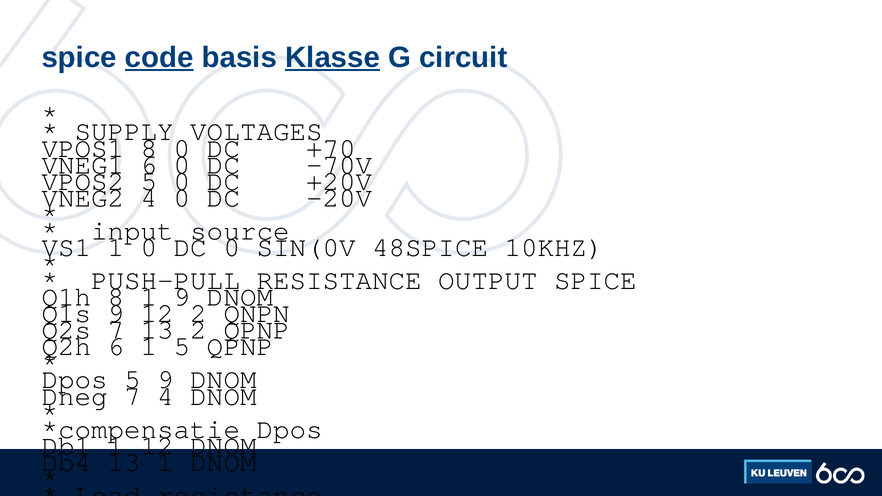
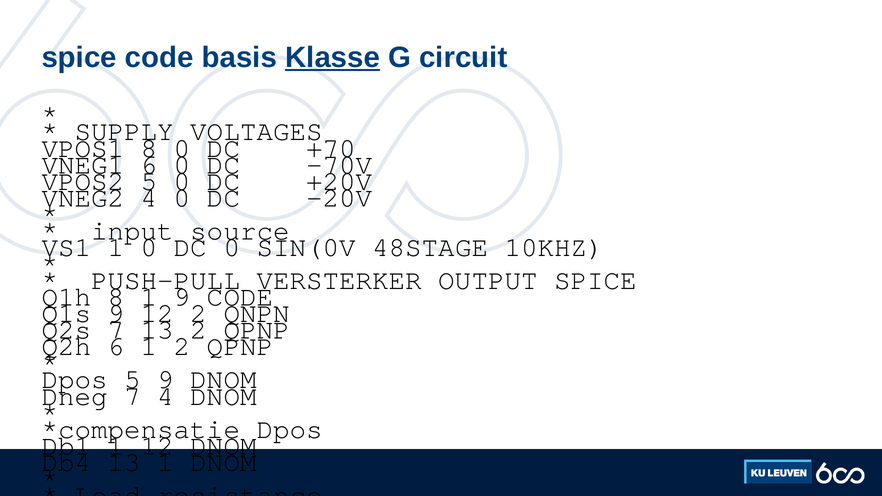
code at (159, 57) underline: present -> none
48SPICE: 48SPICE -> 48STAGE
RESISTANCE at (339, 280): RESISTANCE -> VERSTERKER
DNOM at (240, 297): DNOM -> CODE
5 at (182, 346): 5 -> 2
